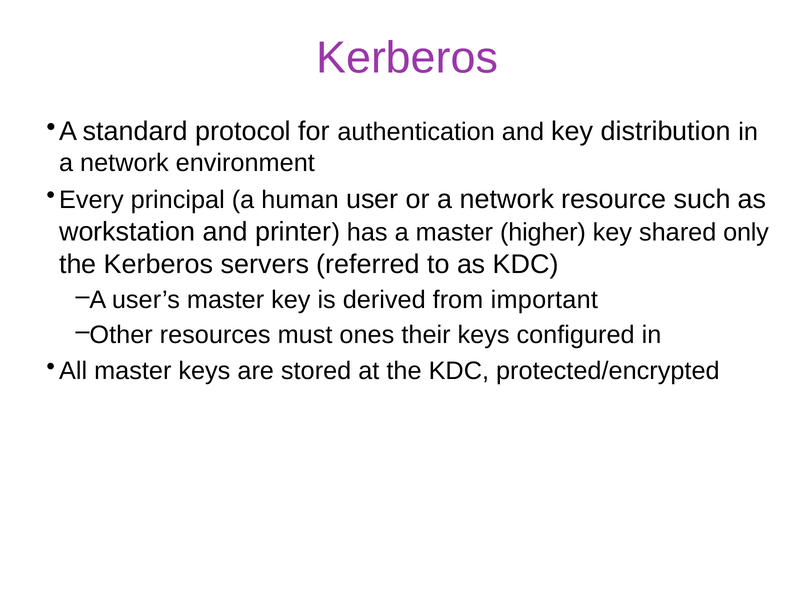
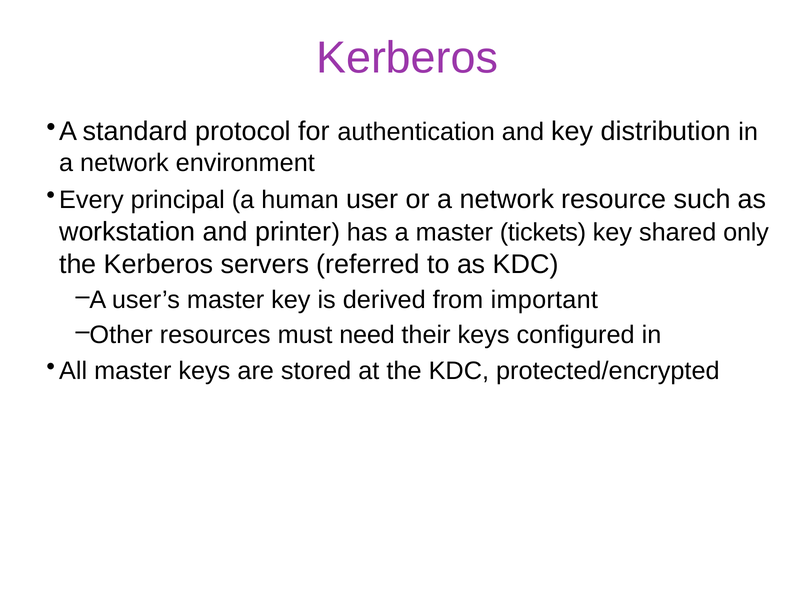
higher: higher -> tickets
ones: ones -> need
